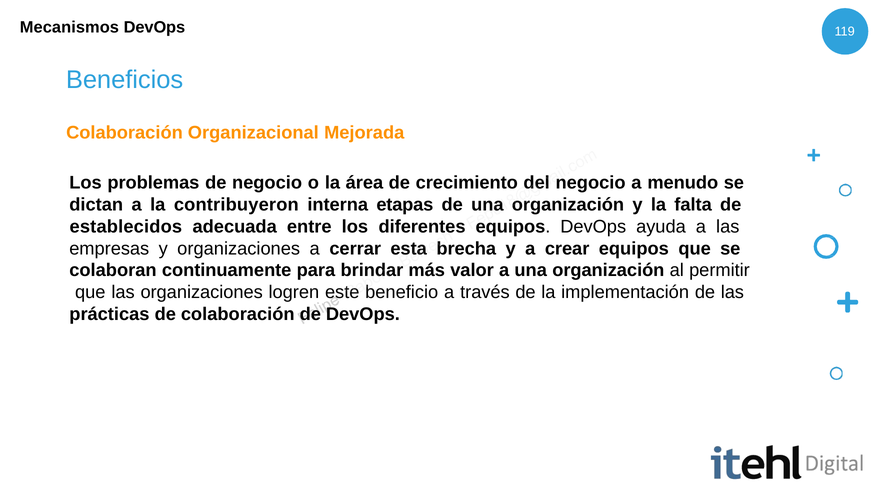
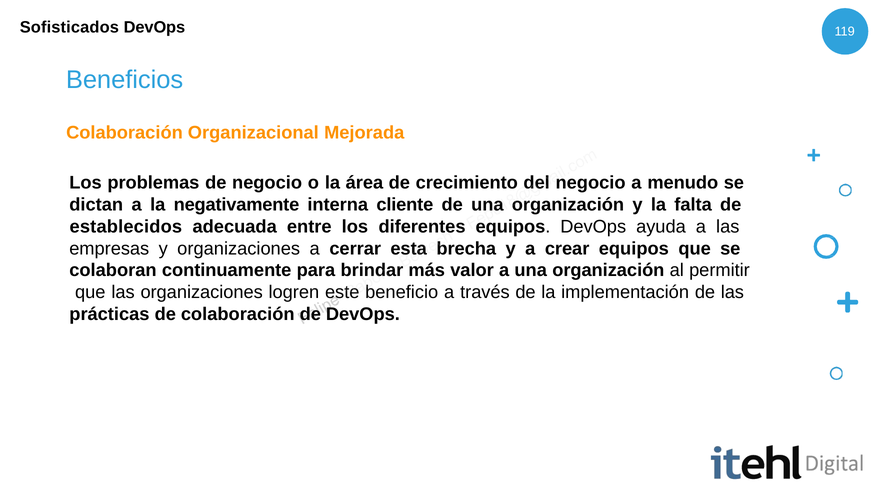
Mecanismos: Mecanismos -> Sofisticados
contribuyeron: contribuyeron -> negativamente
etapas: etapas -> cliente
